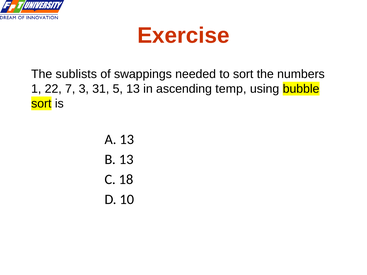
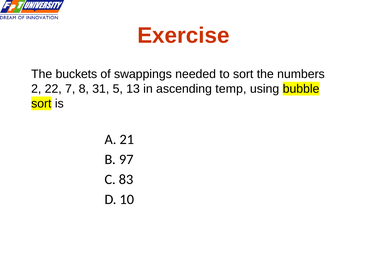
sublists: sublists -> buckets
1: 1 -> 2
3: 3 -> 8
A 13: 13 -> 21
B 13: 13 -> 97
18: 18 -> 83
